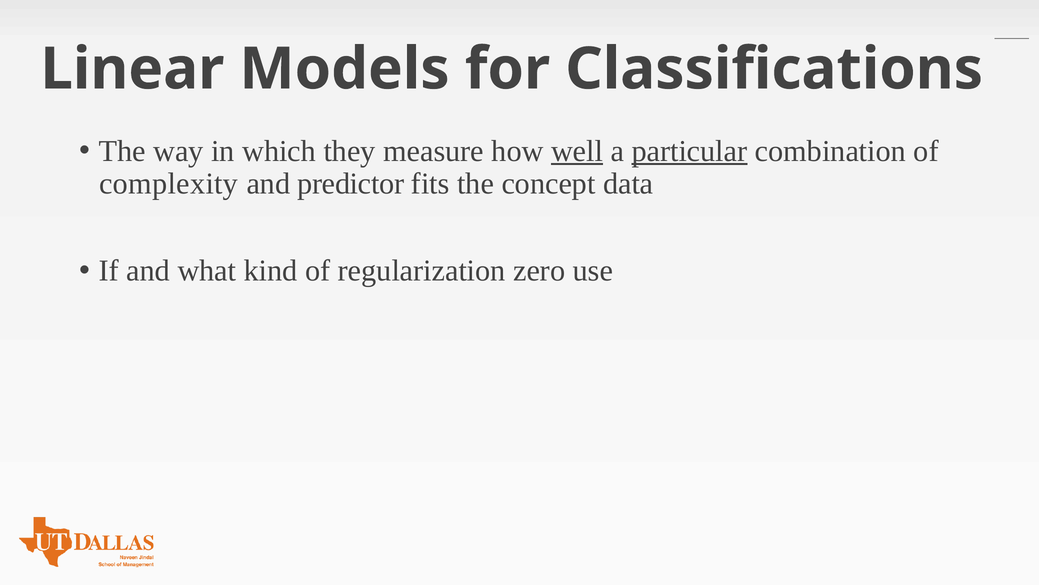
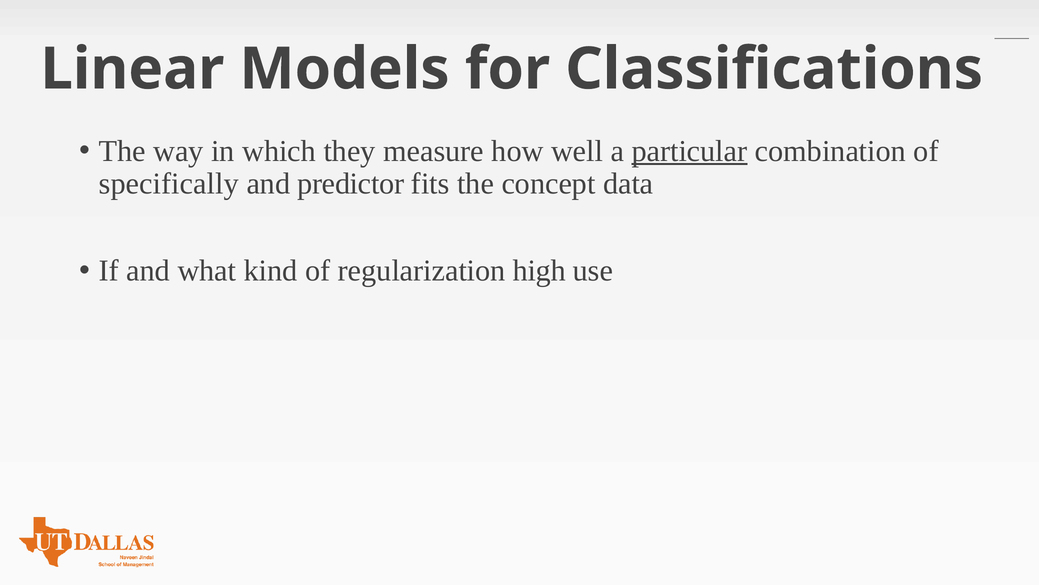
well underline: present -> none
complexity: complexity -> specifically
zero: zero -> high
